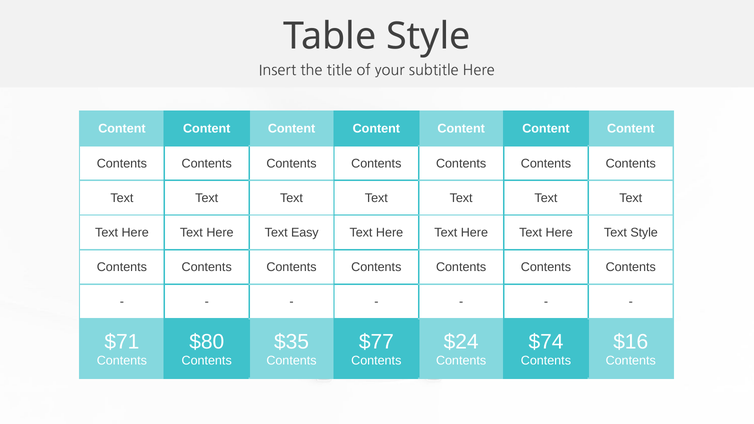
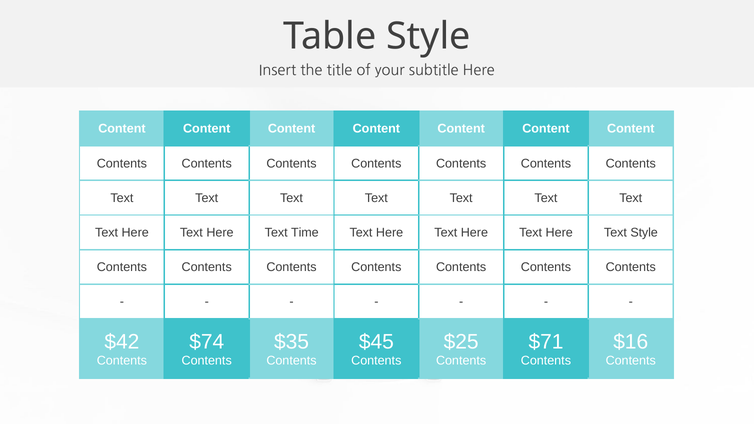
Easy: Easy -> Time
$71: $71 -> $42
$80: $80 -> $74
$77: $77 -> $45
$24: $24 -> $25
$74: $74 -> $71
